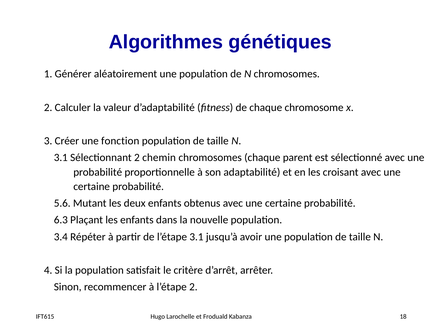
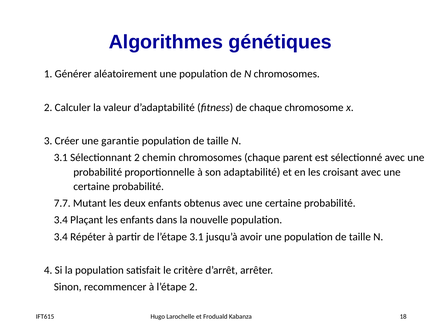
fonction: fonction -> garantie
5.6: 5.6 -> 7.7
6.3 at (61, 221): 6.3 -> 3.4
